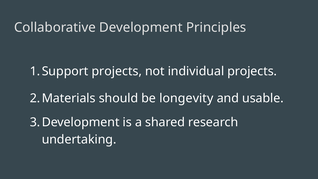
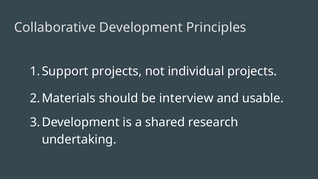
longevity: longevity -> interview
